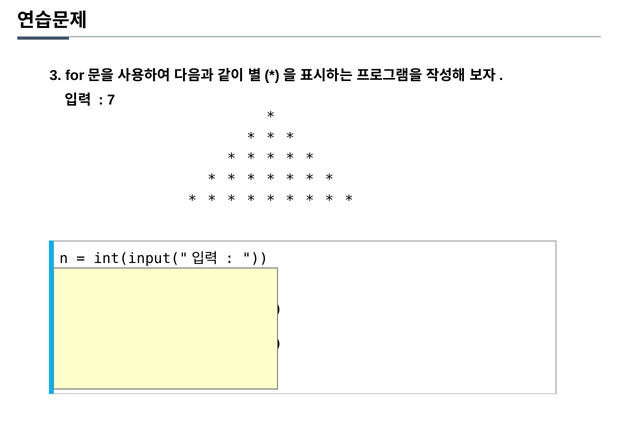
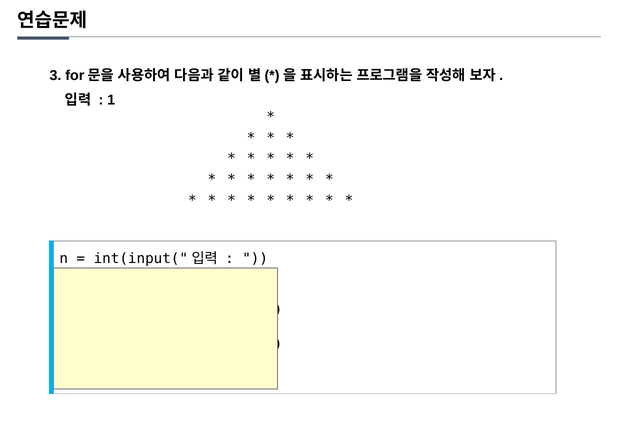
7: 7 -> 1
